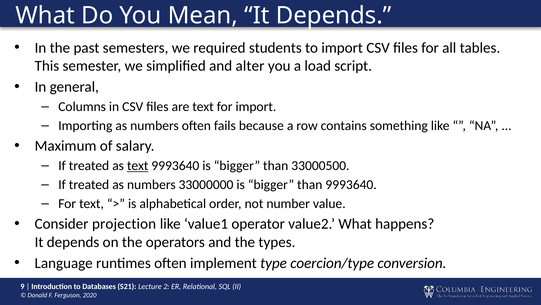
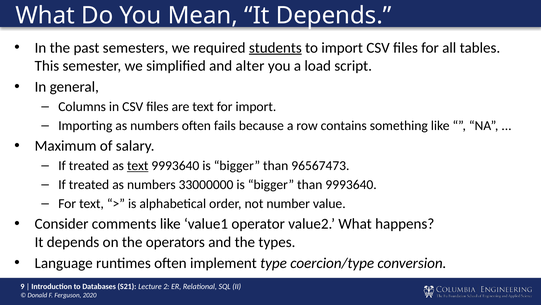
students underline: none -> present
33000500: 33000500 -> 96567473
projection: projection -> comments
